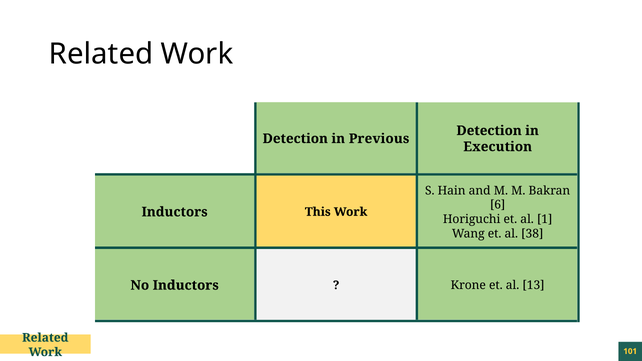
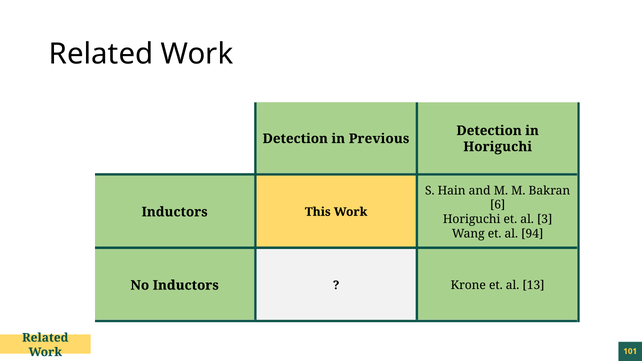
Execution at (498, 147): Execution -> Horiguchi
1: 1 -> 3
38: 38 -> 94
